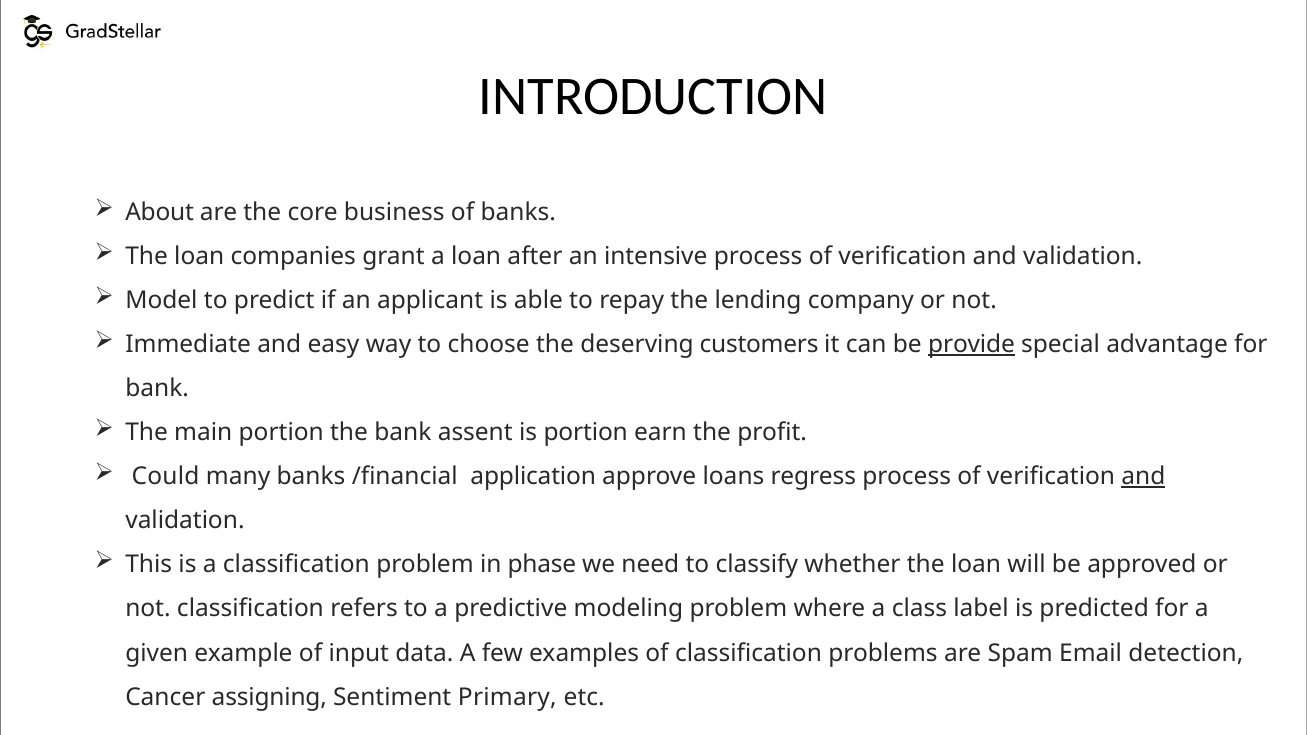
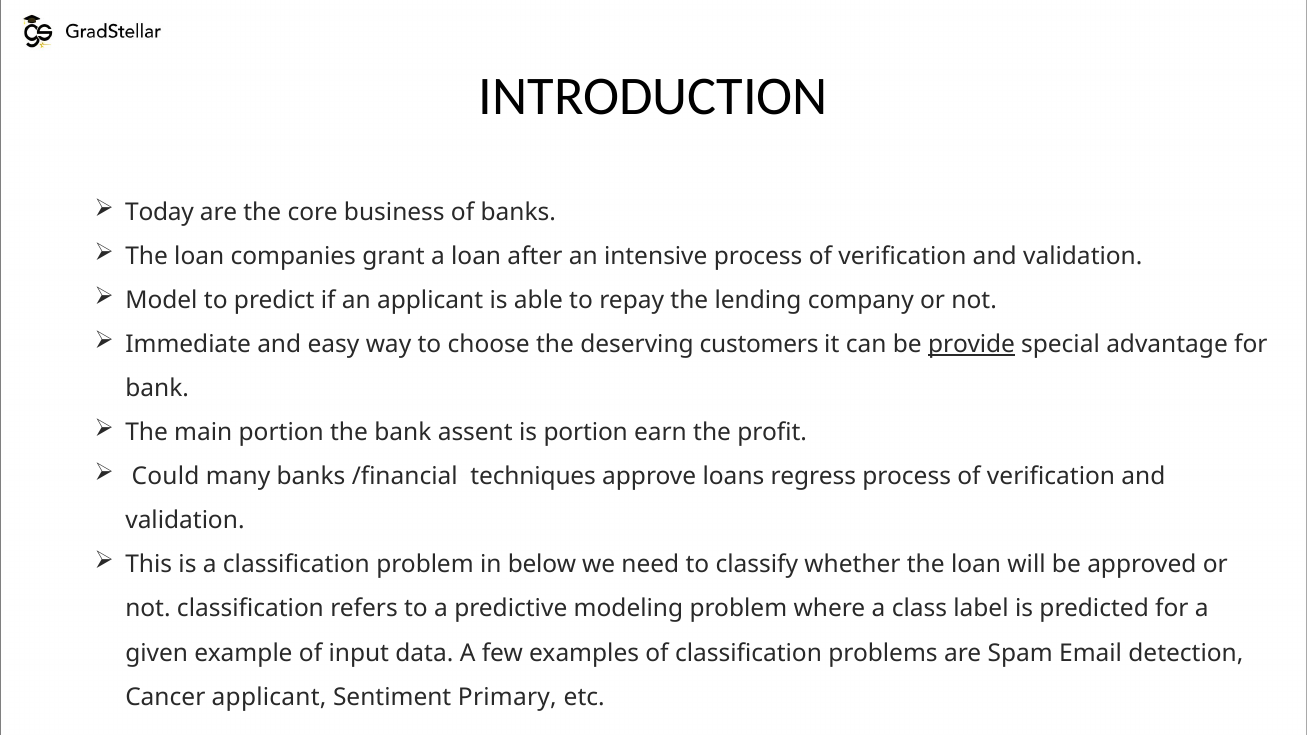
About: About -> Today
application: application -> techniques
and at (1143, 477) underline: present -> none
phase: phase -> below
Cancer assigning: assigning -> applicant
